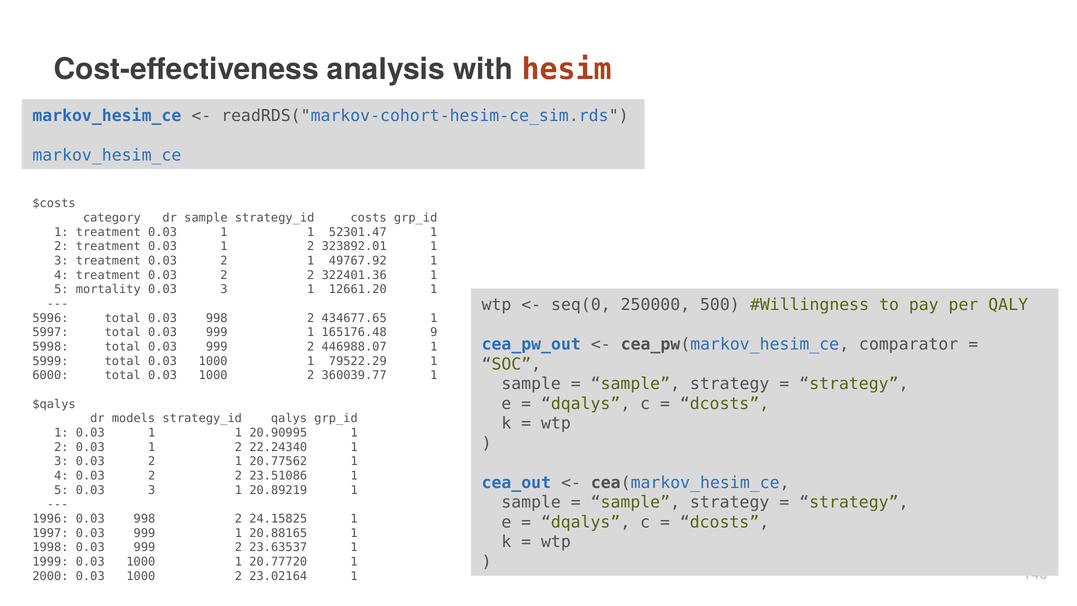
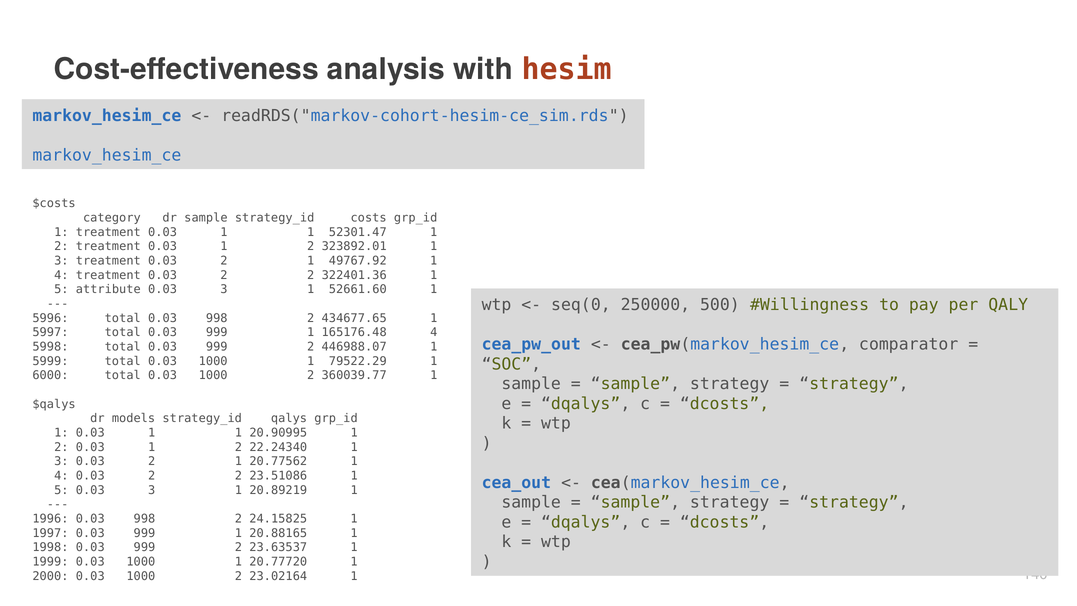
mortality: mortality -> attribute
12661.20: 12661.20 -> 52661.60
165176.48 9: 9 -> 4
